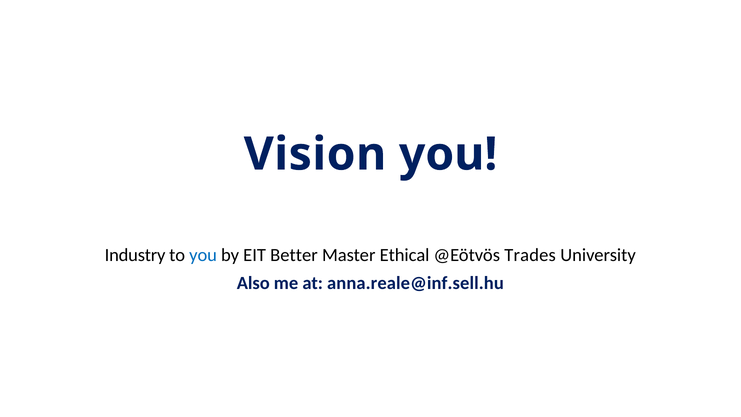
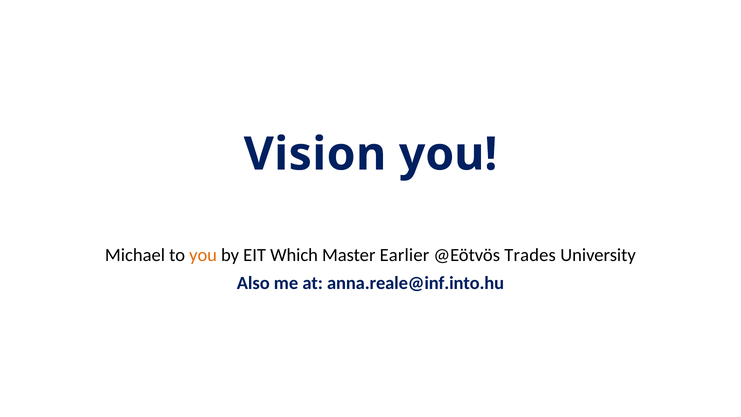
Industry: Industry -> Michael
you at (203, 255) colour: blue -> orange
Better: Better -> Which
Ethical: Ethical -> Earlier
anna.reale@inf.sell.hu: anna.reale@inf.sell.hu -> anna.reale@inf.into.hu
